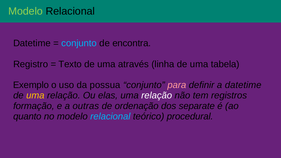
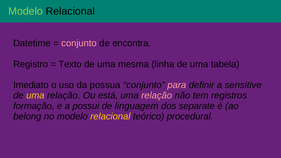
conjunto at (79, 43) colour: light blue -> pink
através: através -> mesma
Exemplo: Exemplo -> Imediato
a datetime: datetime -> sensitive
elas: elas -> está
relação at (157, 96) colour: white -> pink
outras: outras -> possui
ordenação: ordenação -> linguagem
quanto: quanto -> belong
relacional at (110, 116) colour: light blue -> yellow
